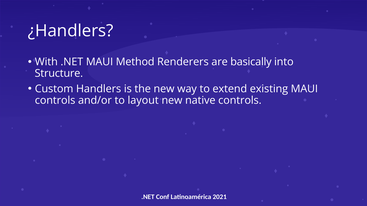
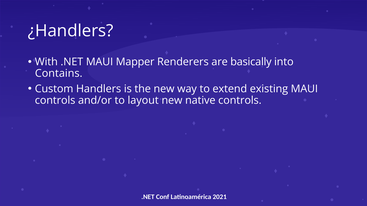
Method: Method -> Mapper
Structure: Structure -> Contains
